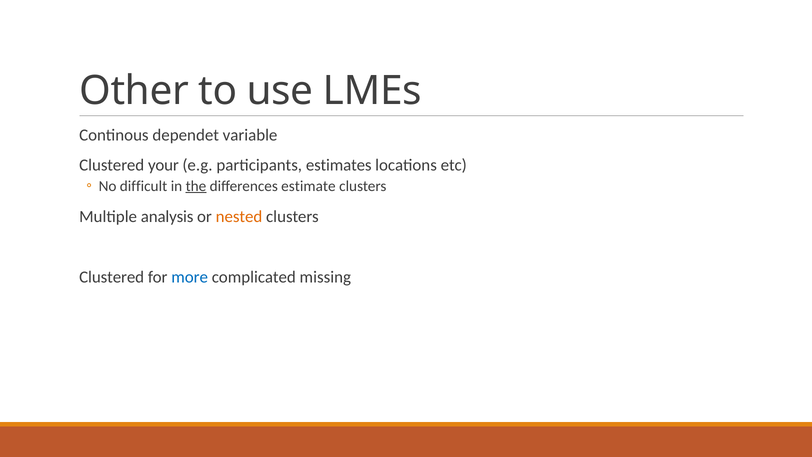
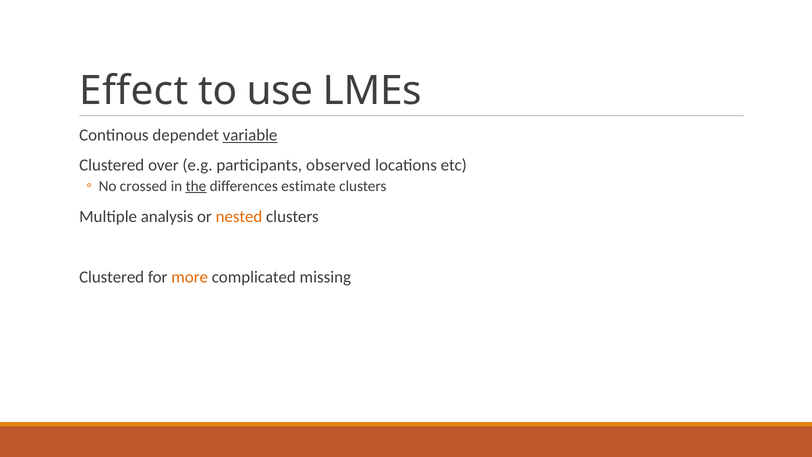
Other: Other -> Effect
variable underline: none -> present
your: your -> over
estimates: estimates -> observed
difficult: difficult -> crossed
more colour: blue -> orange
